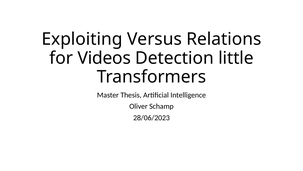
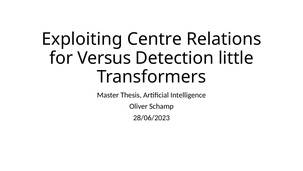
Versus: Versus -> Centre
Videos: Videos -> Versus
